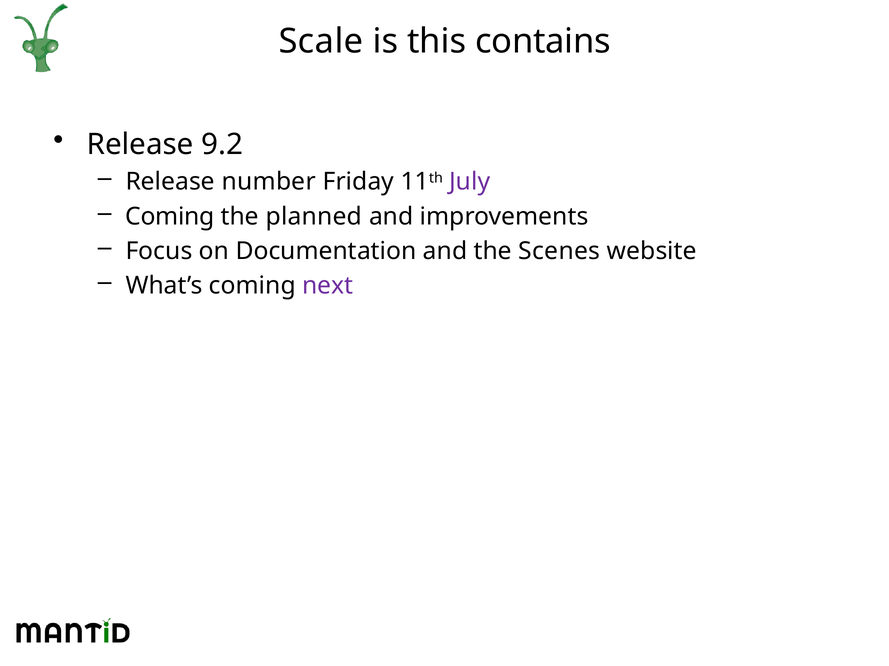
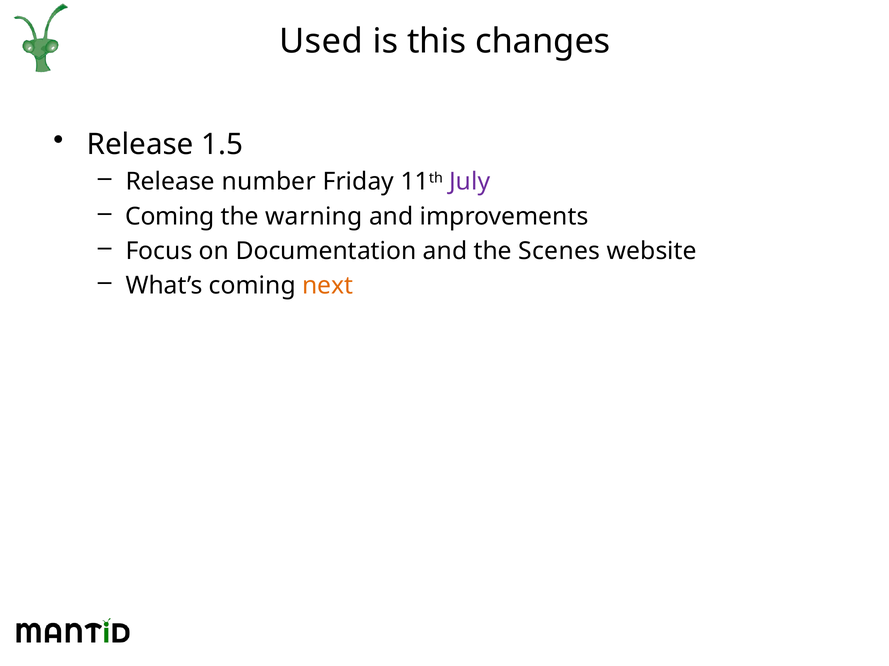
Scale: Scale -> Used
contains: contains -> changes
9.2: 9.2 -> 1.5
planned: planned -> warning
next colour: purple -> orange
